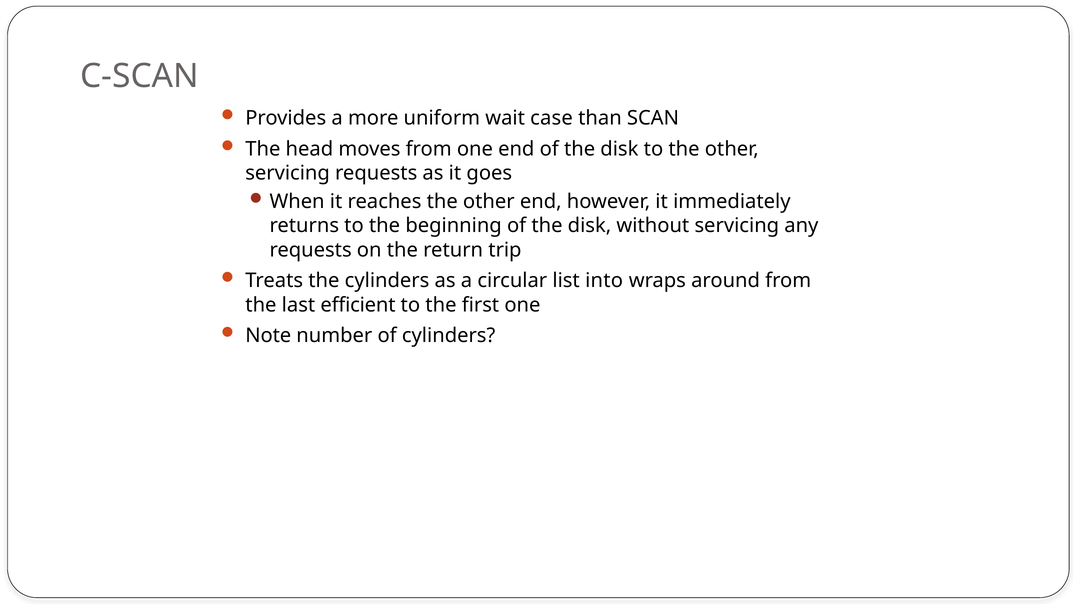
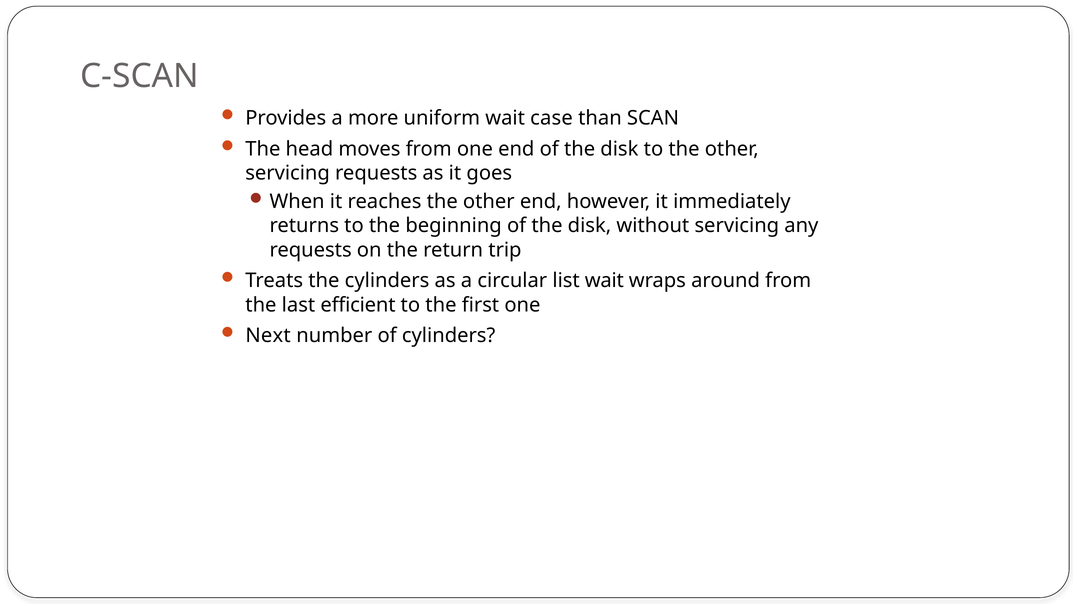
list into: into -> wait
Note: Note -> Next
